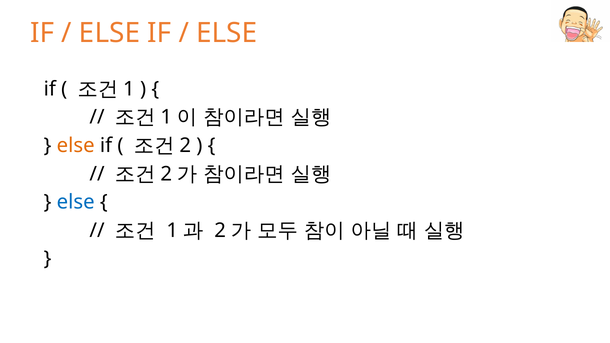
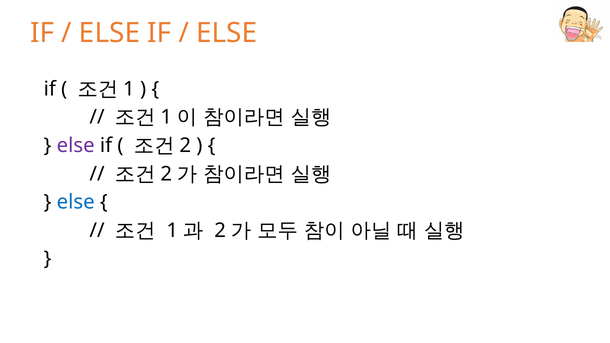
else at (76, 146) colour: orange -> purple
